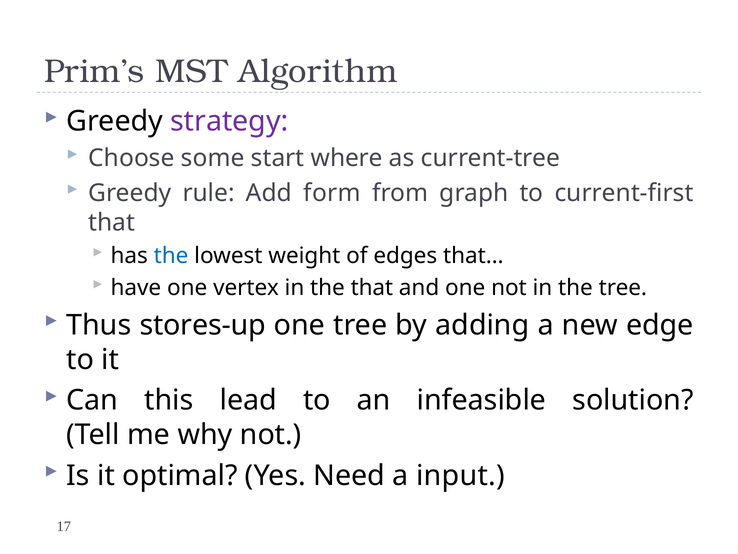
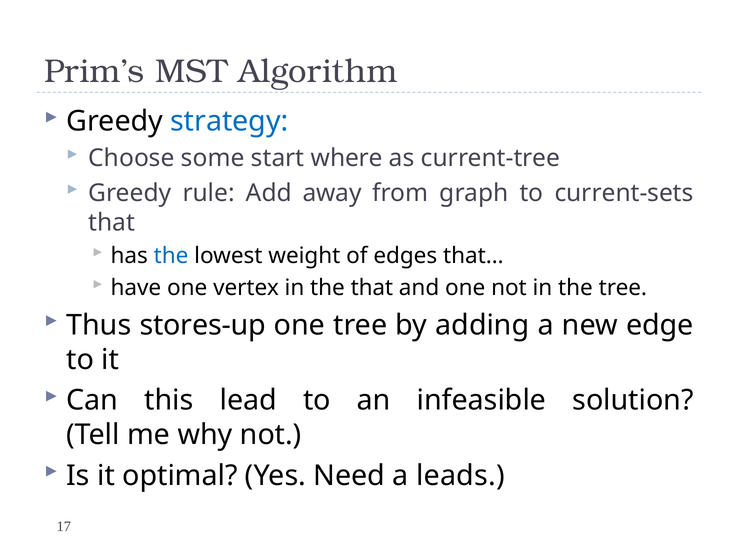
strategy colour: purple -> blue
form: form -> away
current-first: current-first -> current-sets
input: input -> leads
